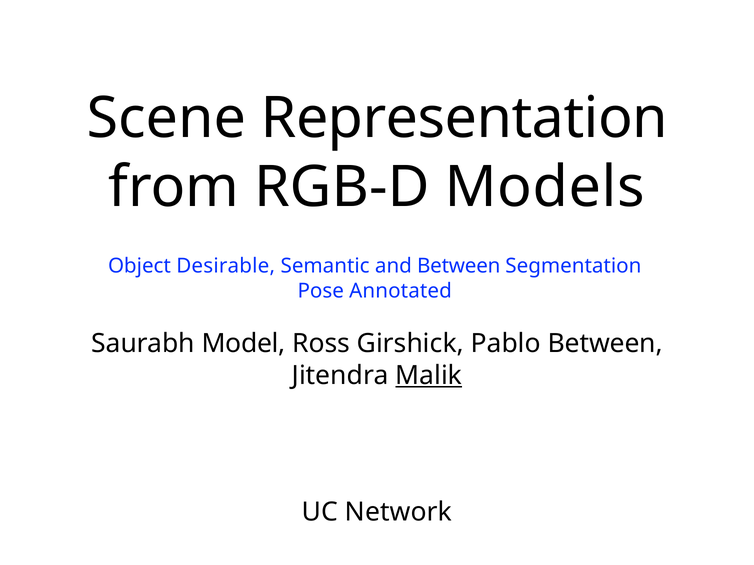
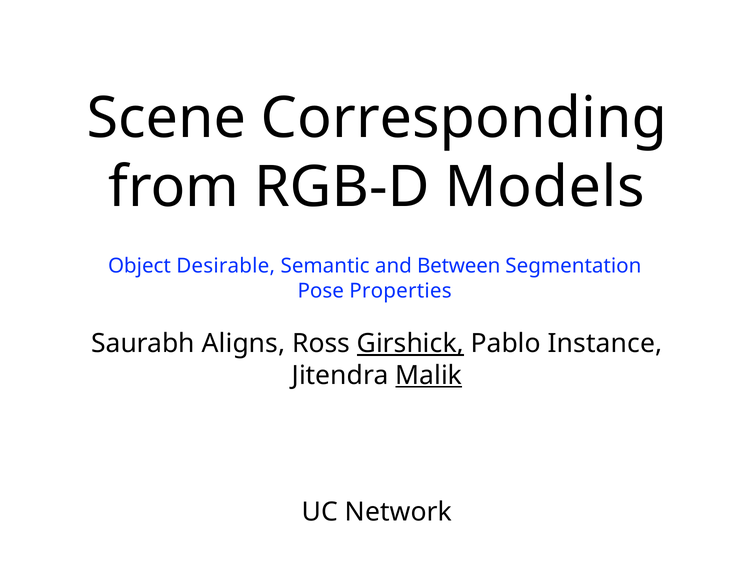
Representation: Representation -> Corresponding
Annotated: Annotated -> Properties
Model: Model -> Aligns
Girshick underline: none -> present
Pablo Between: Between -> Instance
